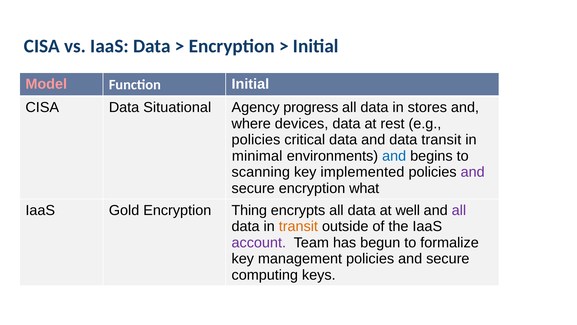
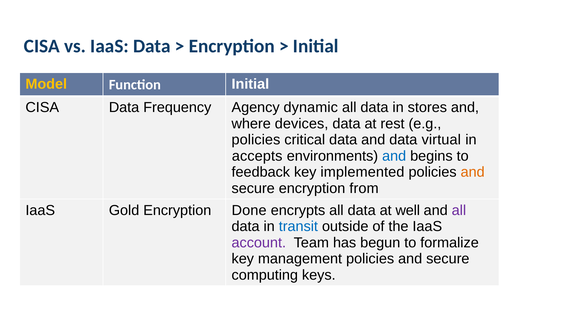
Model colour: pink -> yellow
Situational: Situational -> Frequency
progress: progress -> dynamic
data transit: transit -> virtual
minimal: minimal -> accepts
scanning: scanning -> feedback
and at (473, 172) colour: purple -> orange
what: what -> from
Thing: Thing -> Done
transit at (298, 226) colour: orange -> blue
